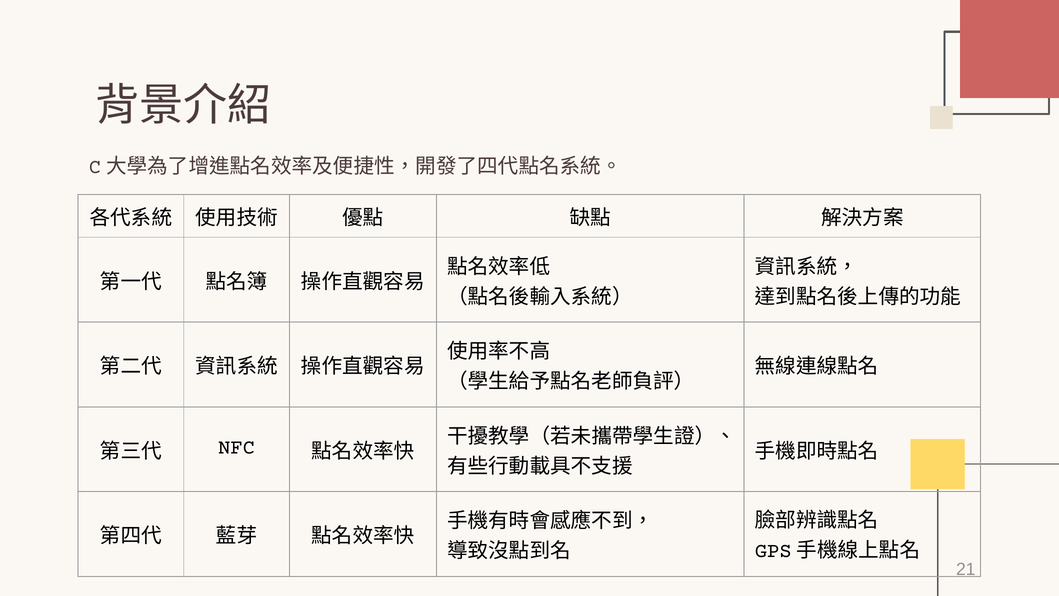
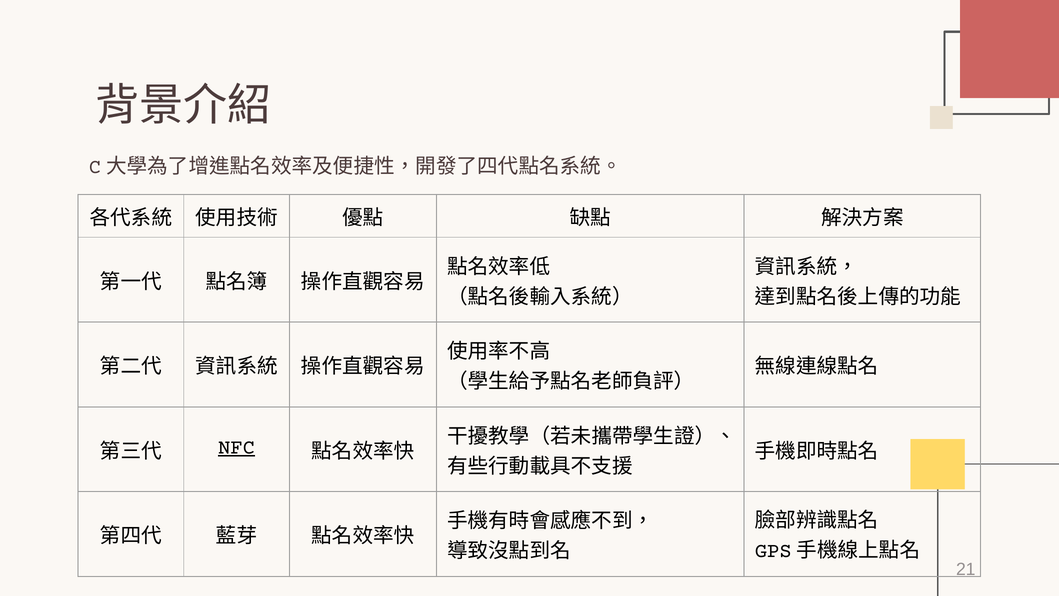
NFC underline: none -> present
